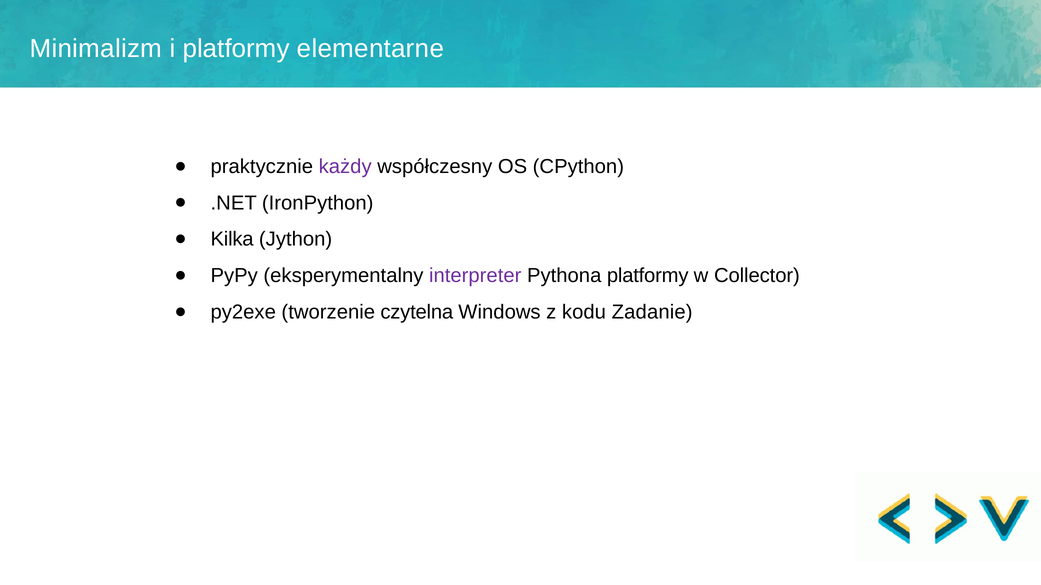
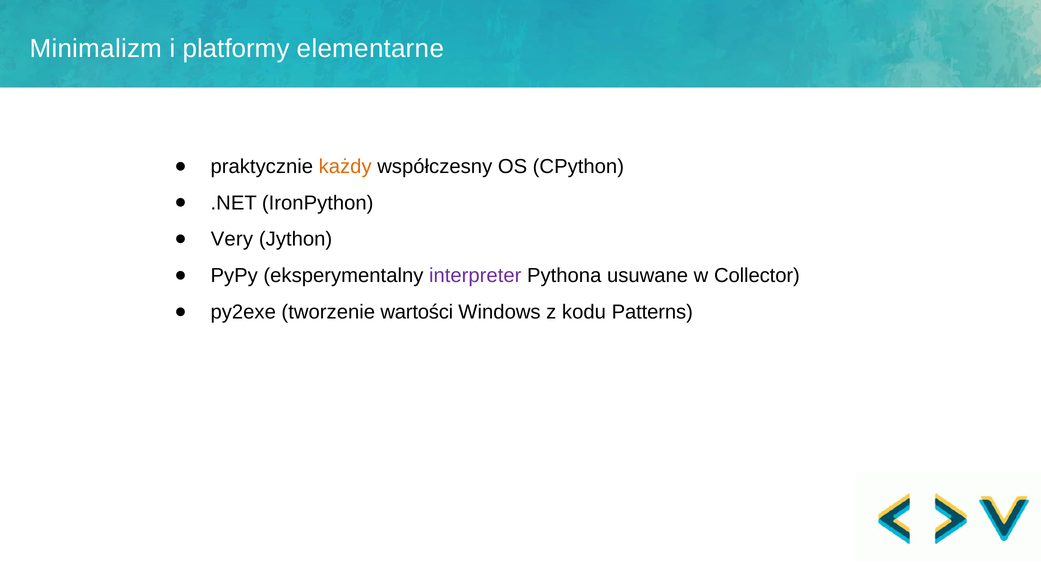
każdy colour: purple -> orange
Kilka: Kilka -> Very
Pythona platformy: platformy -> usuwane
czytelna: czytelna -> wartości
Zadanie: Zadanie -> Patterns
